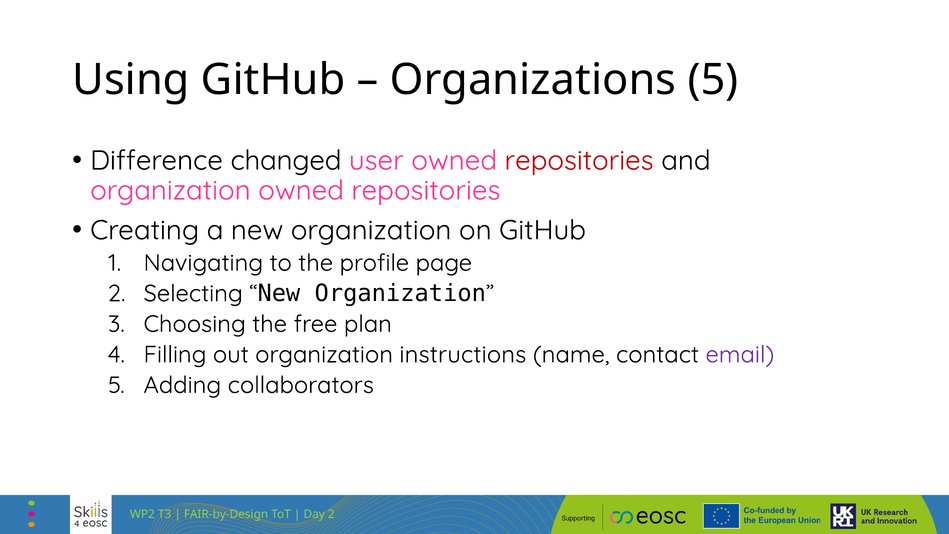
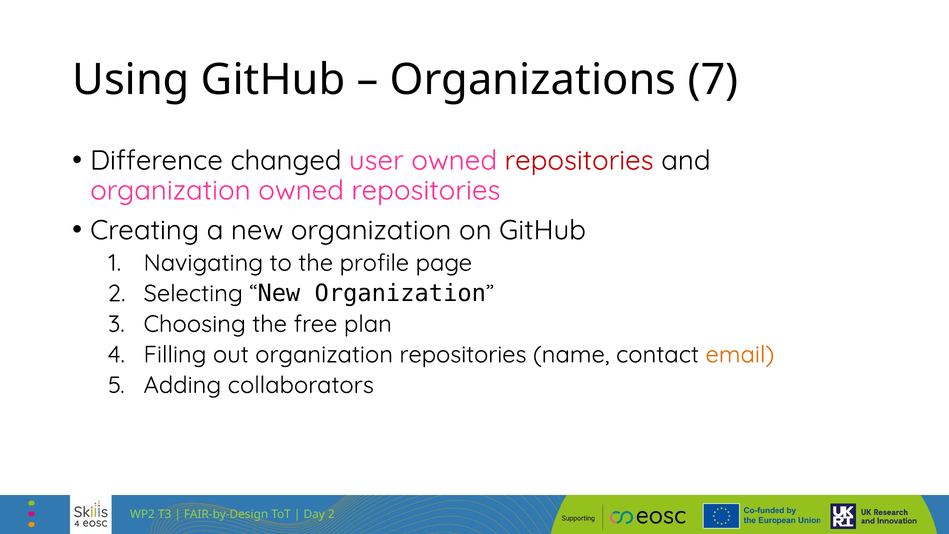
Organizations 5: 5 -> 7
organization instructions: instructions -> repositories
email colour: purple -> orange
